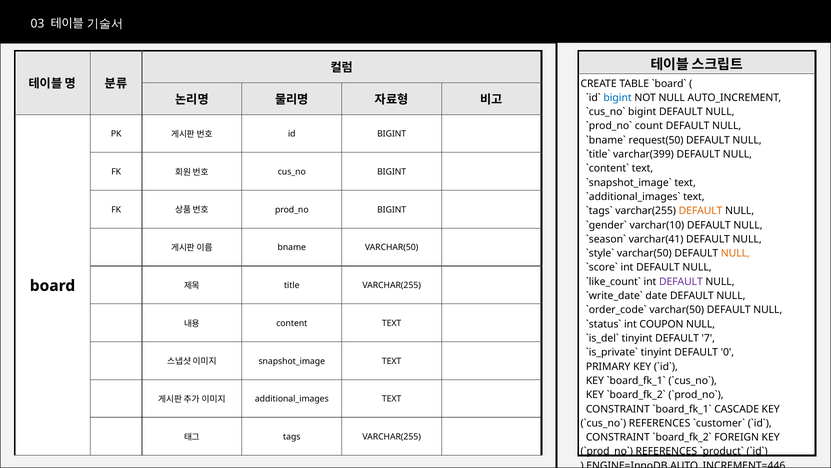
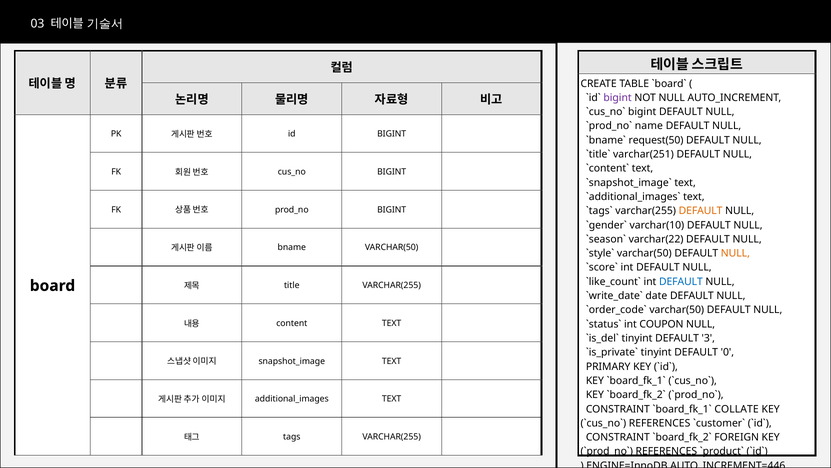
bigint at (618, 98) colour: blue -> purple
count: count -> name
varchar(399: varchar(399 -> varchar(251
varchar(41: varchar(41 -> varchar(22
DEFAULT at (681, 281) colour: purple -> blue
7: 7 -> 3
CASCADE: CASCADE -> COLLATE
